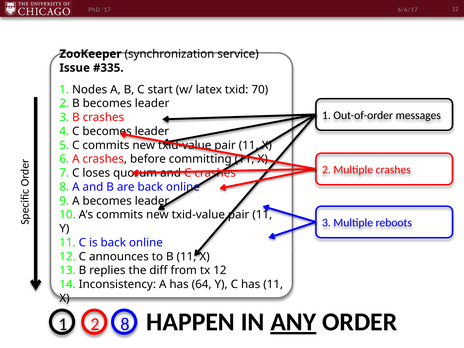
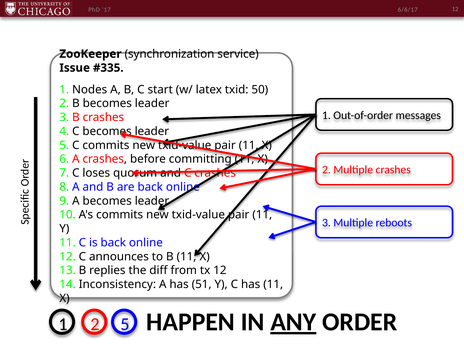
70: 70 -> 50
64: 64 -> 51
2 8: 8 -> 5
